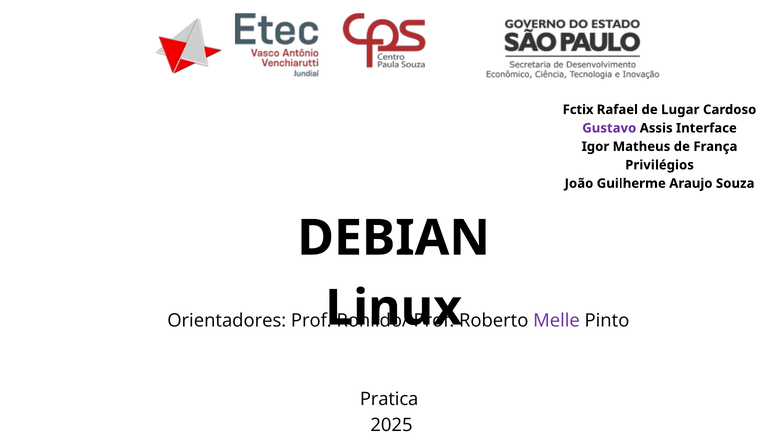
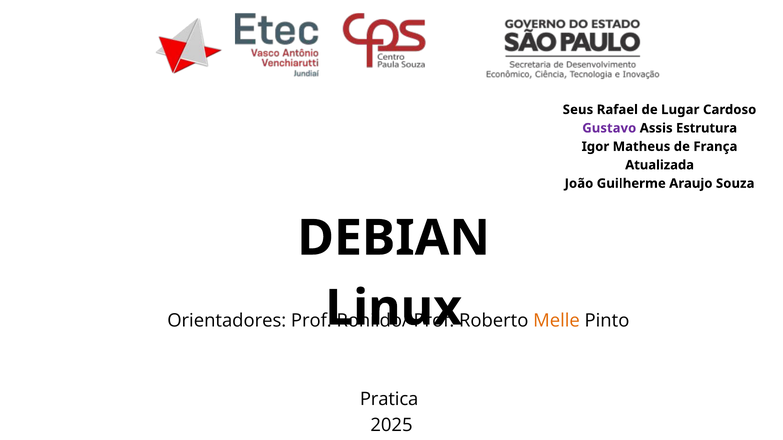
Fctix: Fctix -> Seus
Interface: Interface -> Estrutura
Privilégios: Privilégios -> Atualizada
Melle colour: purple -> orange
